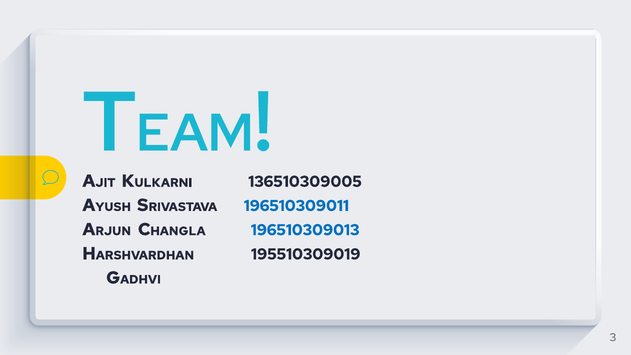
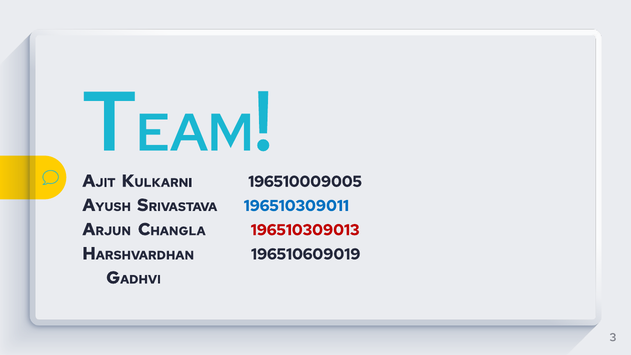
136510309005: 136510309005 -> 196510009005
196510309013 colour: blue -> red
195510309019: 195510309019 -> 196510609019
